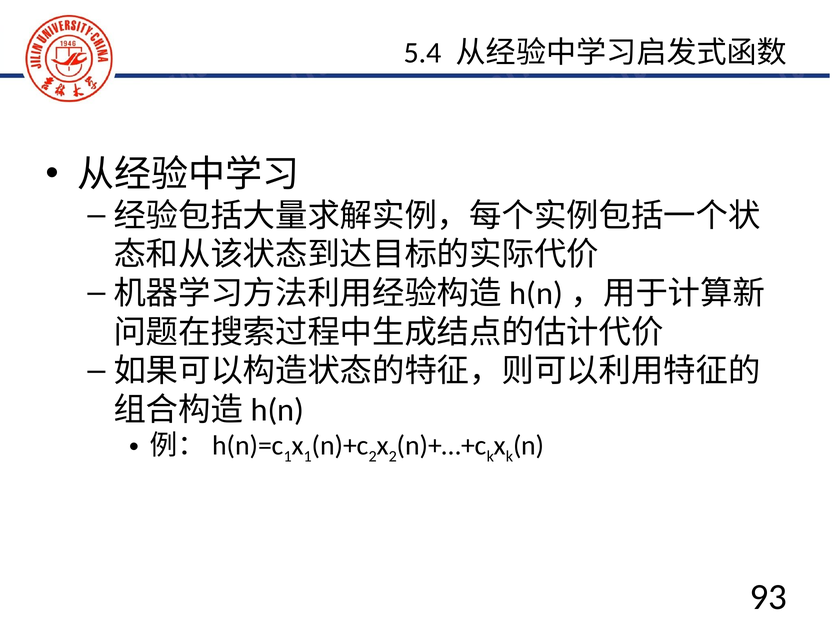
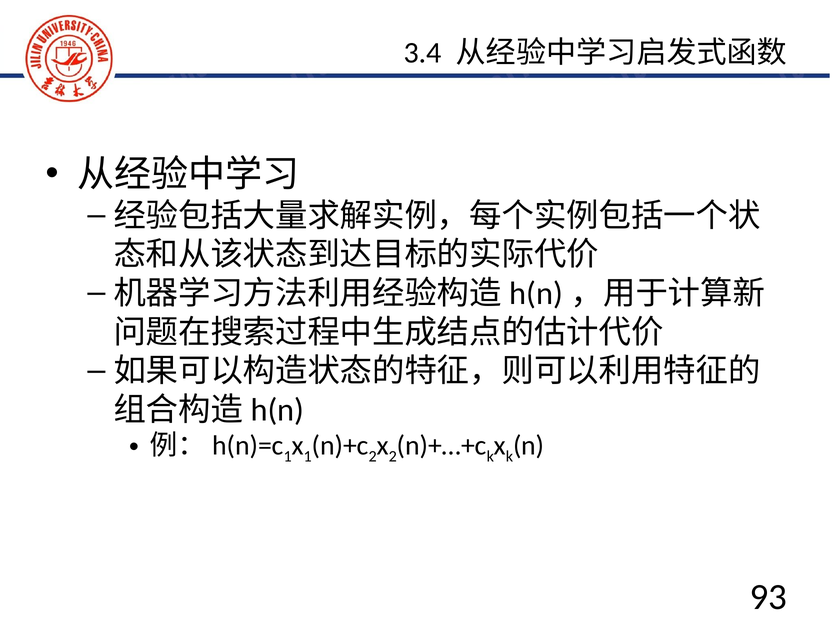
5.4: 5.4 -> 3.4
